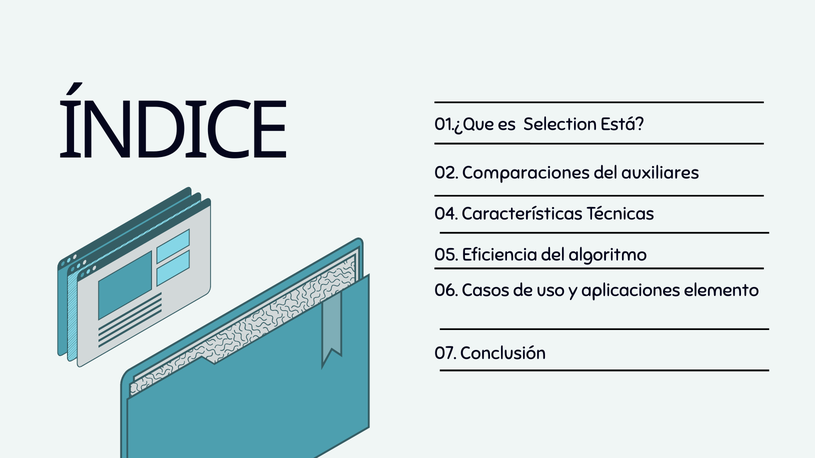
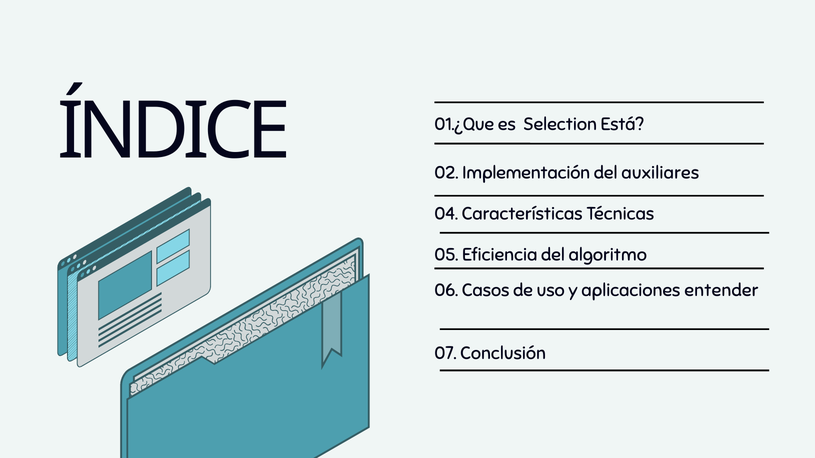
Comparaciones: Comparaciones -> Implementación
elemento: elemento -> entender
